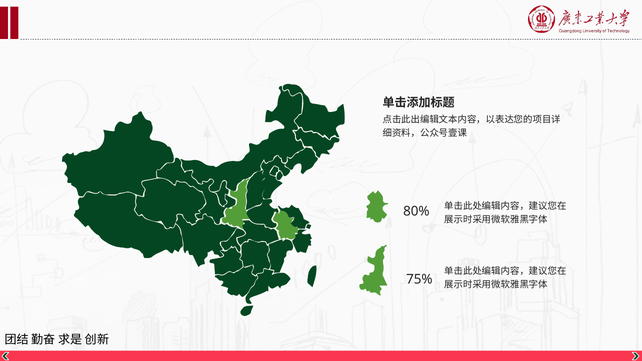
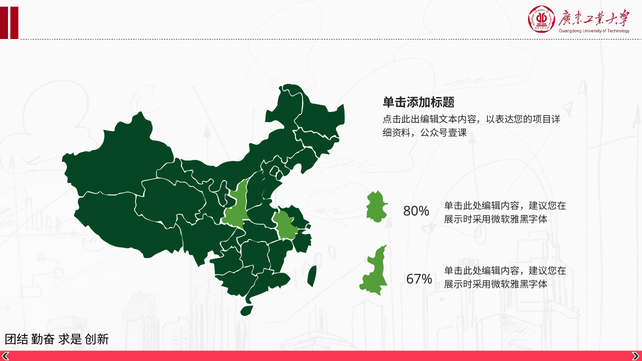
75%: 75% -> 67%
